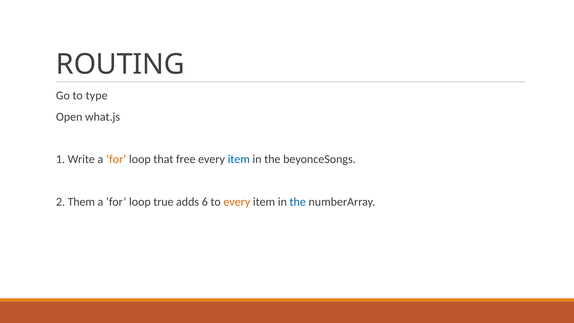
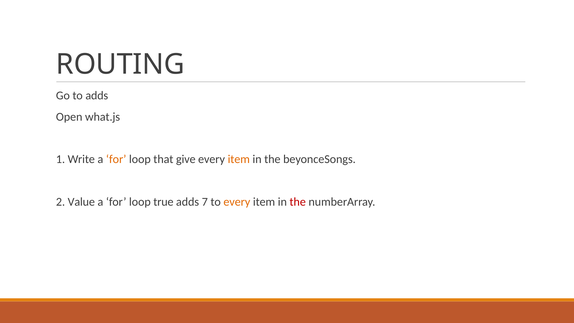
to type: type -> adds
free: free -> give
item at (239, 159) colour: blue -> orange
Them: Them -> Value
6: 6 -> 7
the at (298, 202) colour: blue -> red
